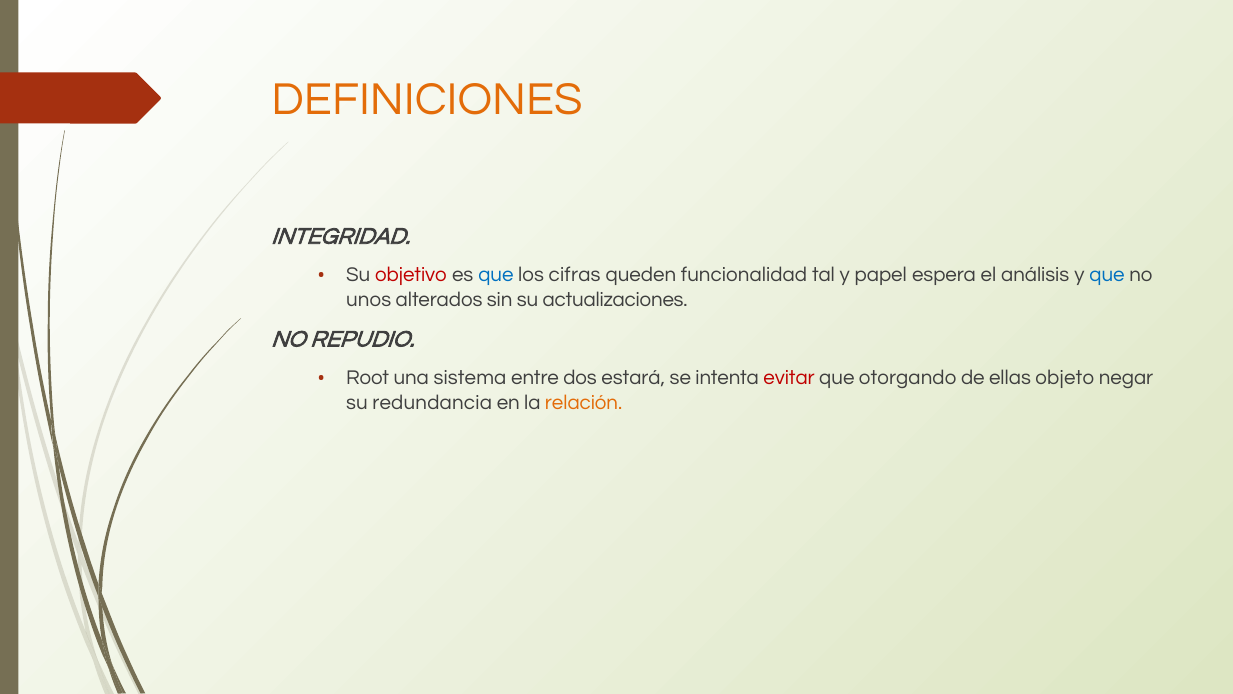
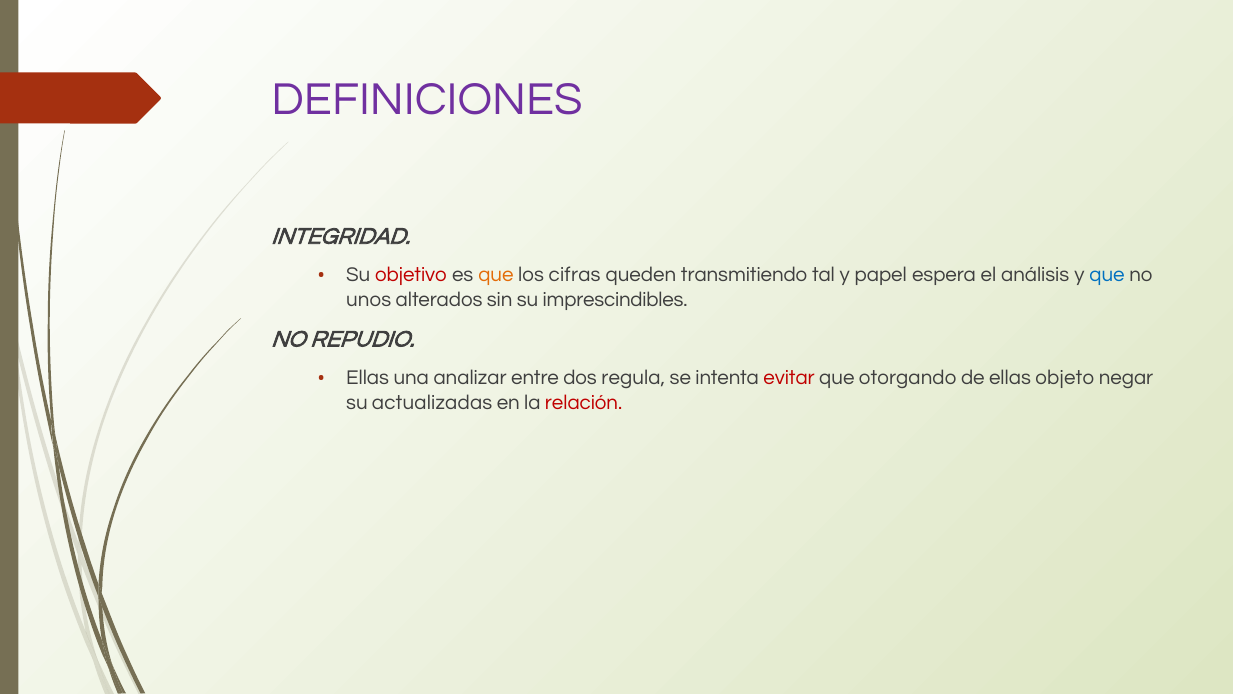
DEFINICIONES colour: orange -> purple
que at (496, 275) colour: blue -> orange
funcionalidad: funcionalidad -> transmitiendo
actualizaciones: actualizaciones -> imprescindibles
Root at (368, 378): Root -> Ellas
sistema: sistema -> analizar
estará: estará -> regula
redundancia: redundancia -> actualizadas
relación colour: orange -> red
